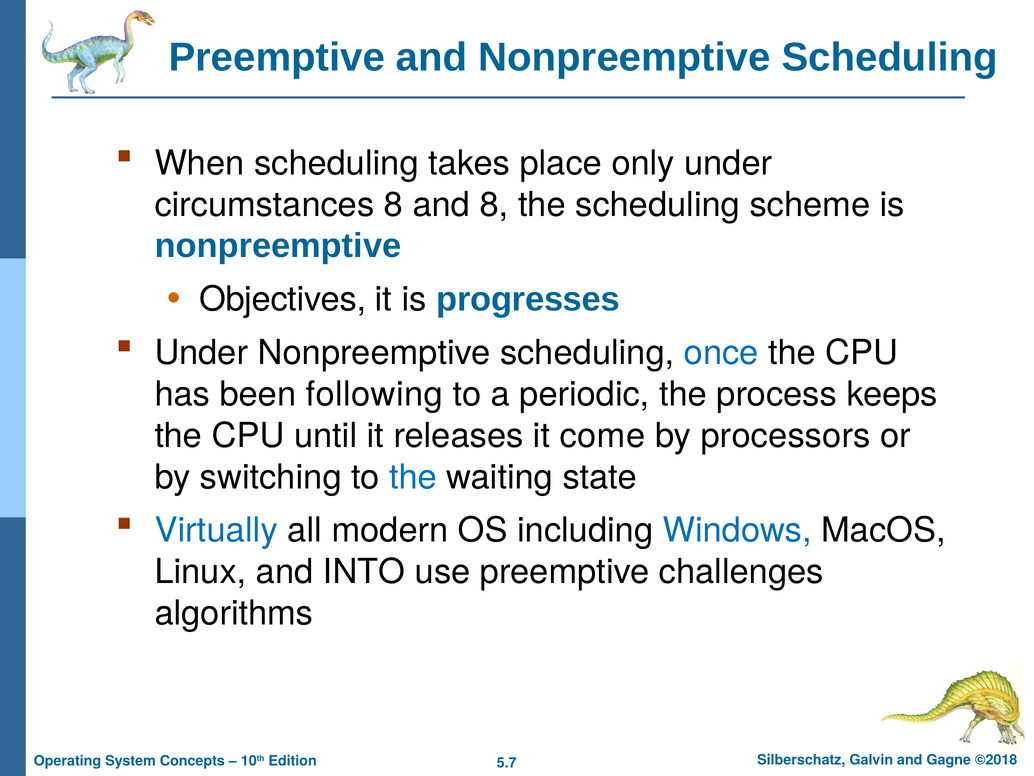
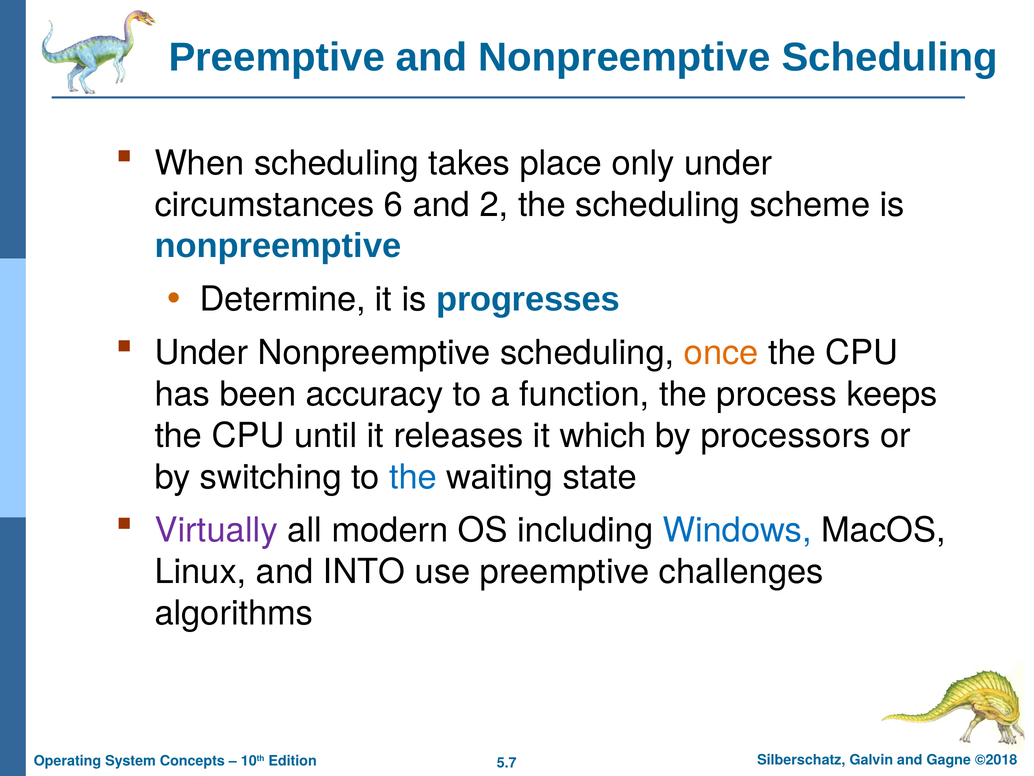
circumstances 8: 8 -> 6
and 8: 8 -> 2
Objectives: Objectives -> Determine
once colour: blue -> orange
following: following -> accuracy
periodic: periodic -> function
come: come -> which
Virtually colour: blue -> purple
